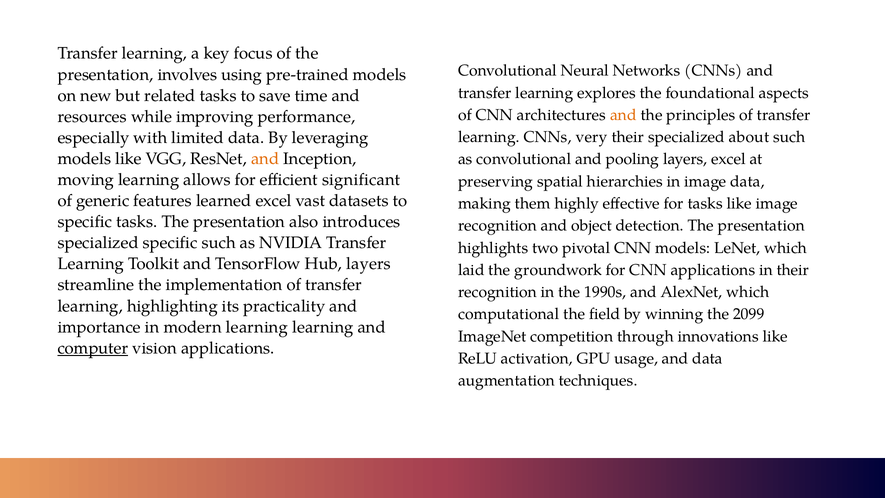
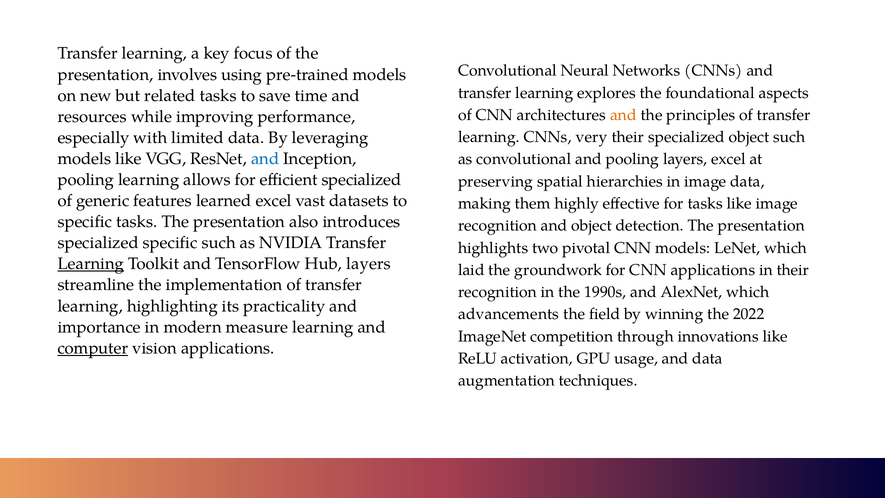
specialized about: about -> object
and at (265, 159) colour: orange -> blue
moving at (86, 180): moving -> pooling
efficient significant: significant -> specialized
Learning at (91, 264) underline: none -> present
computational: computational -> advancements
2099: 2099 -> 2022
modern learning: learning -> measure
